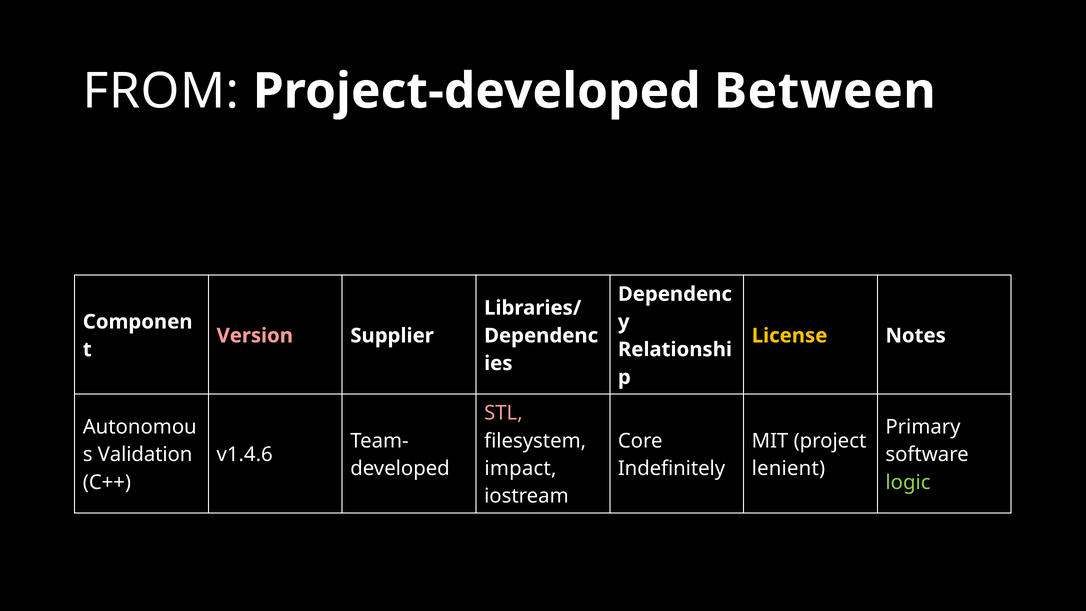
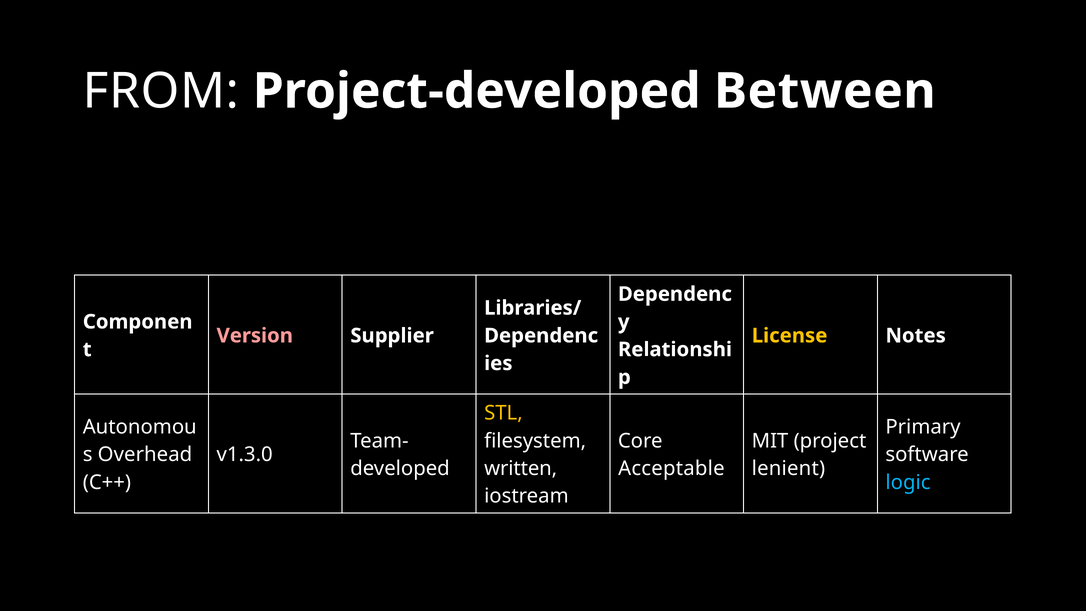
STL colour: pink -> yellow
Validation: Validation -> Overhead
v1.4.6: v1.4.6 -> v1.3.0
impact: impact -> written
Indefinitely: Indefinitely -> Acceptable
logic colour: light green -> light blue
